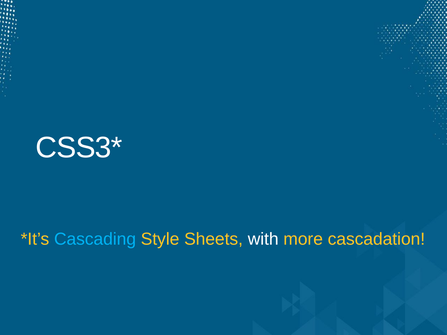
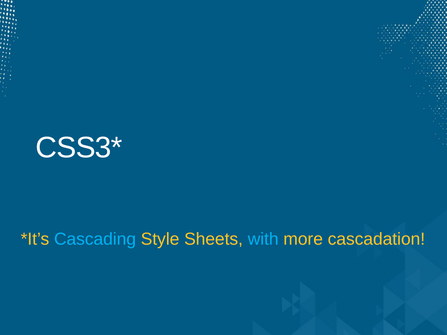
with colour: white -> light blue
